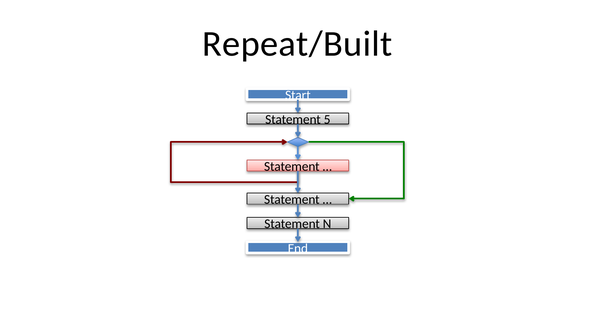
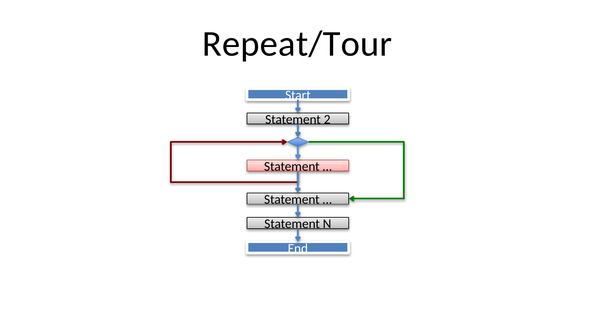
Repeat/Built: Repeat/Built -> Repeat/Tour
5: 5 -> 2
